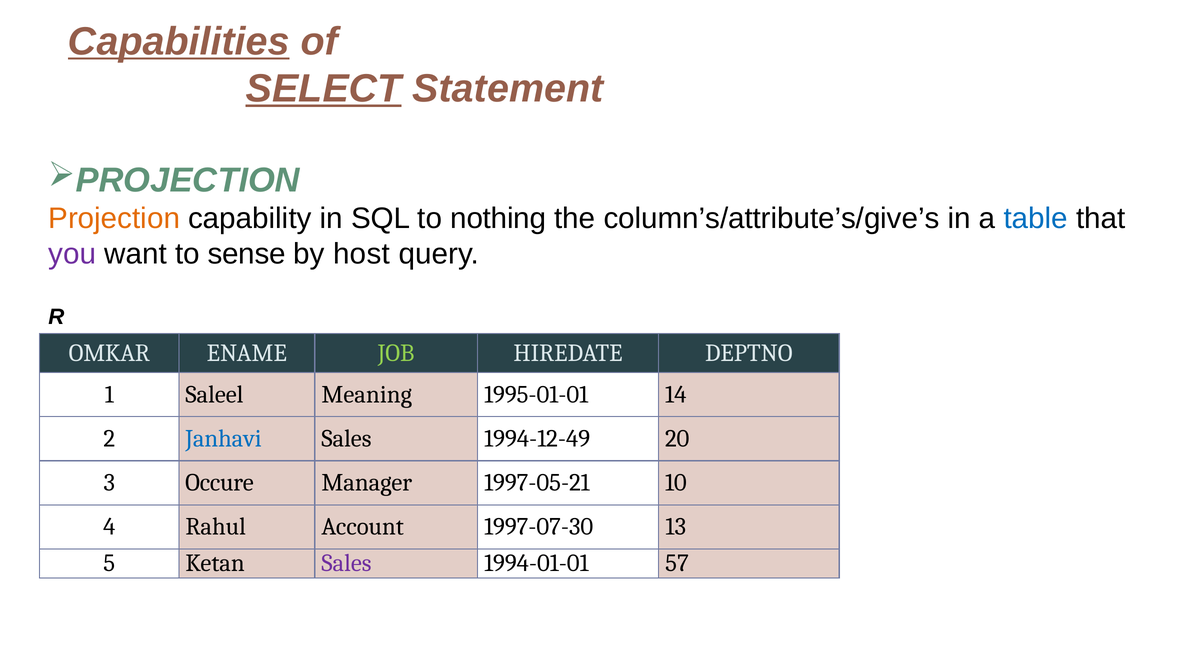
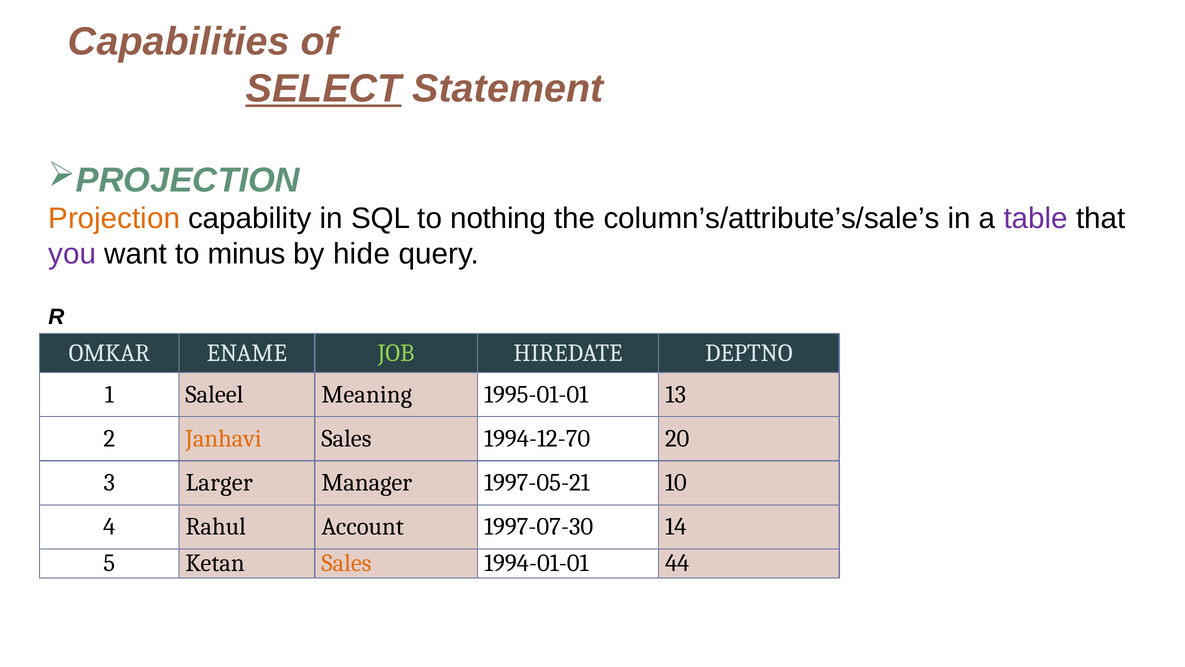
Capabilities underline: present -> none
column’s/attribute’s/give’s: column’s/attribute’s/give’s -> column’s/attribute’s/sale’s
table colour: blue -> purple
sense: sense -> minus
host: host -> hide
14: 14 -> 13
Janhavi colour: blue -> orange
1994-12-49: 1994-12-49 -> 1994-12-70
Occure: Occure -> Larger
13: 13 -> 14
Sales at (346, 563) colour: purple -> orange
57: 57 -> 44
